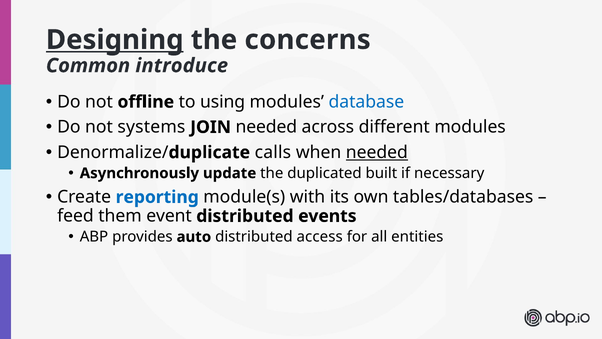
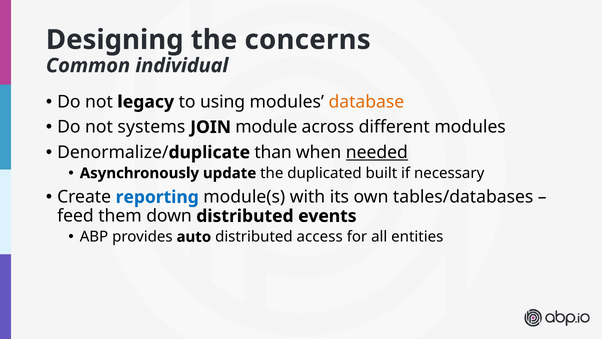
Designing underline: present -> none
introduce: introduce -> individual
offline: offline -> legacy
database colour: blue -> orange
JOIN needed: needed -> module
calls: calls -> than
event: event -> down
